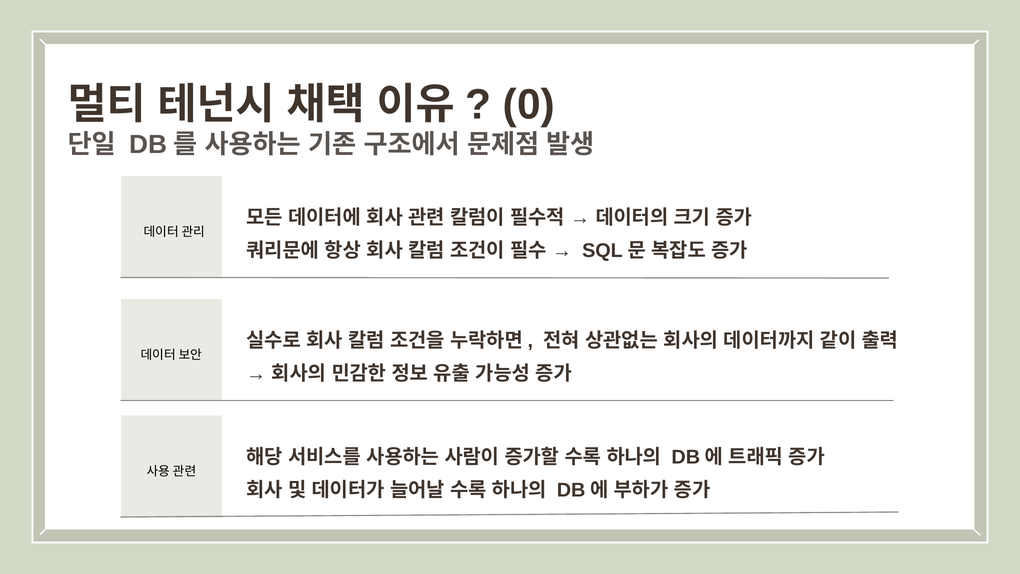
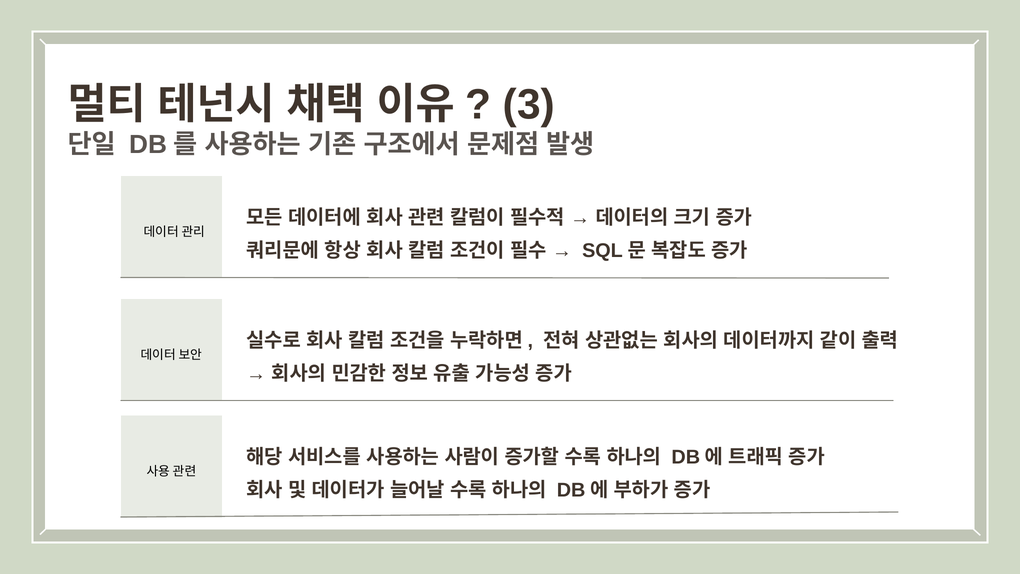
0: 0 -> 3
